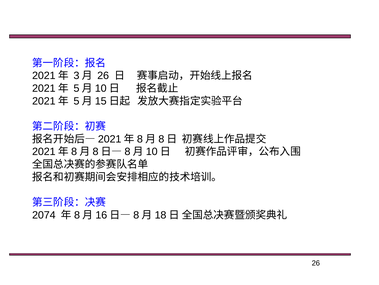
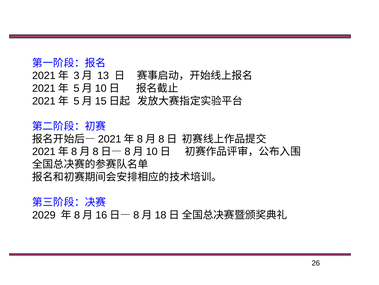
26 at (103, 76): 26 -> 13
2074: 2074 -> 2029
